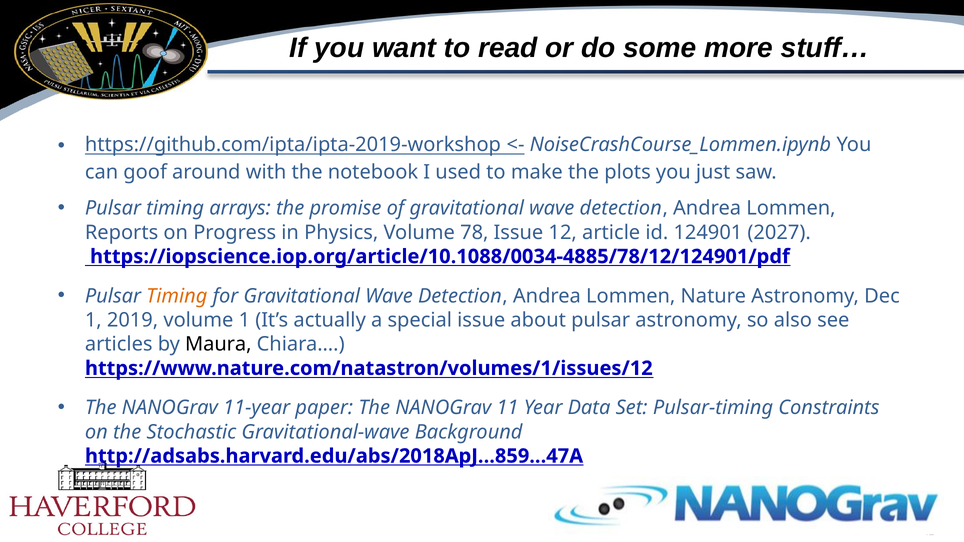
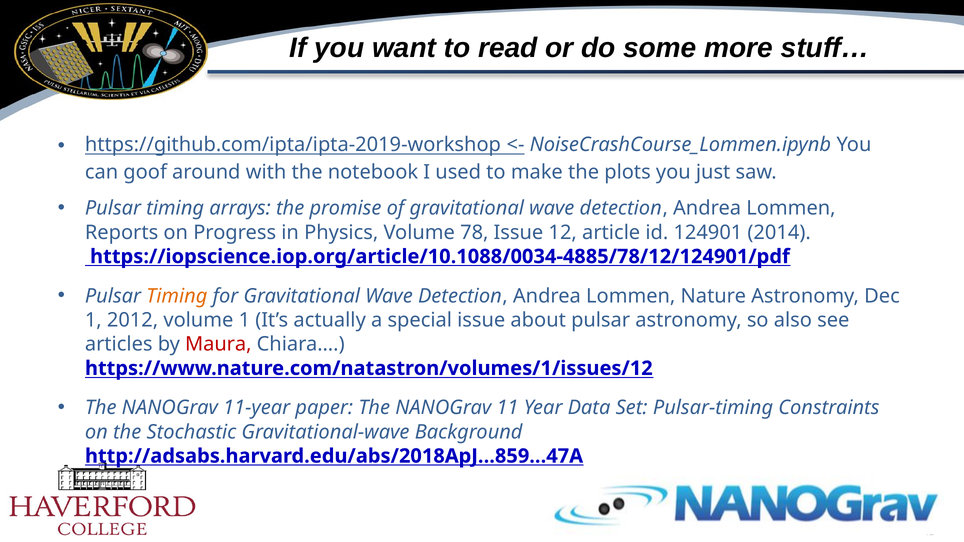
2027: 2027 -> 2014
2019: 2019 -> 2012
Maura colour: black -> red
